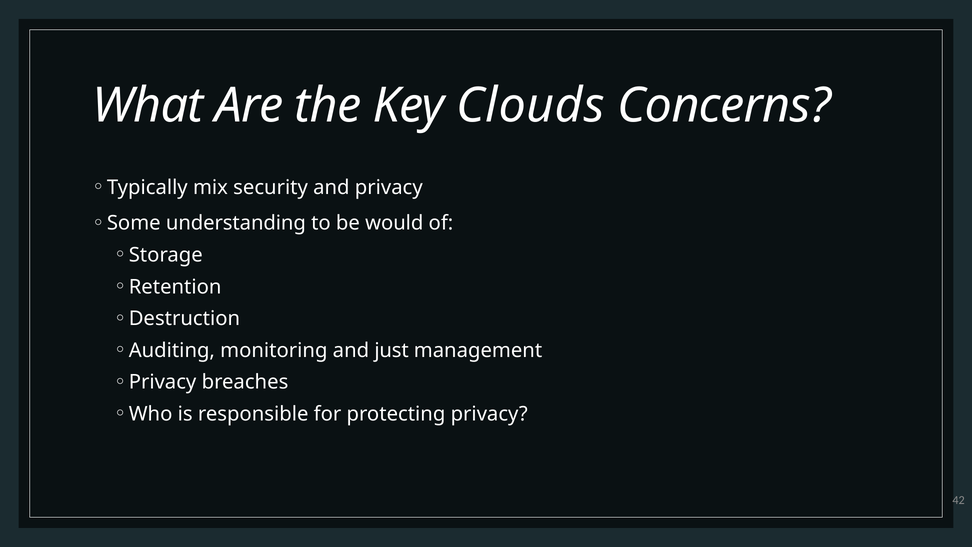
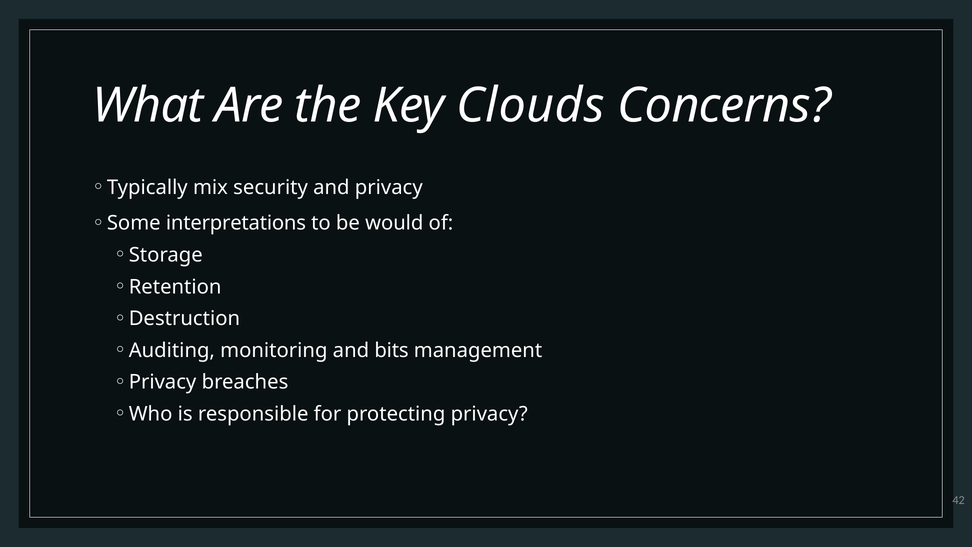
understanding: understanding -> interpretations
just: just -> bits
